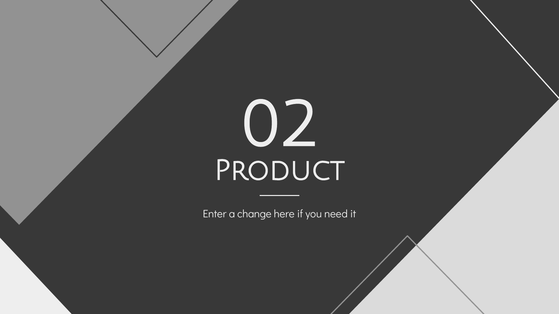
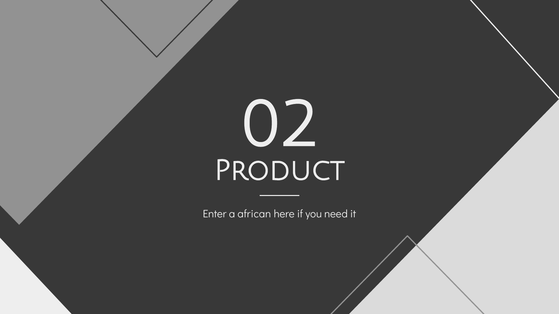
change: change -> african
